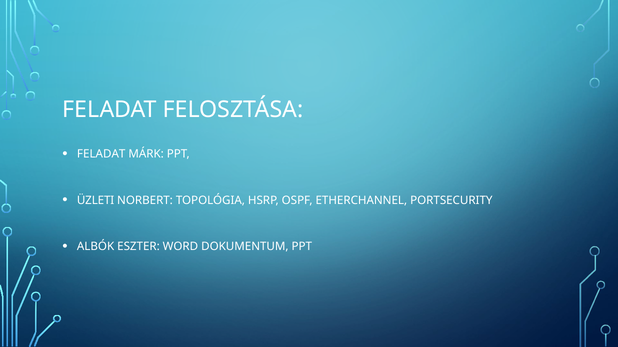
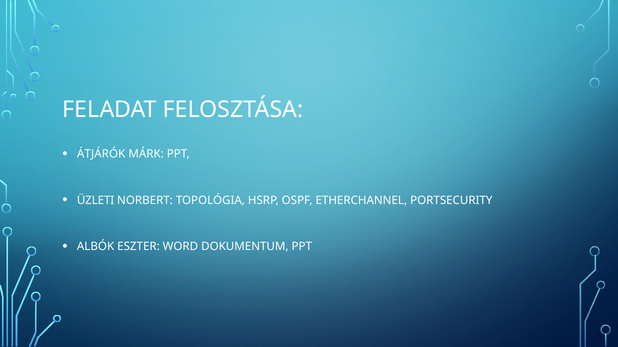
FELADAT at (101, 154): FELADAT -> ÁTJÁRÓK
